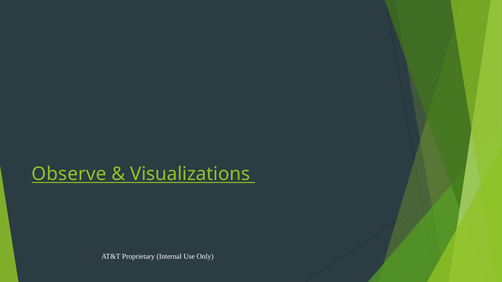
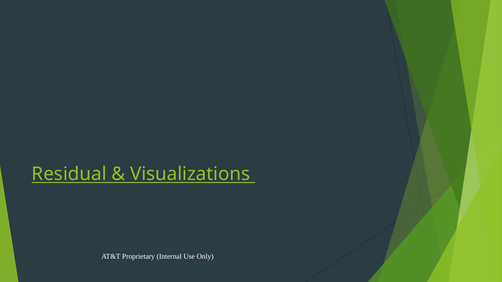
Observe: Observe -> Residual
